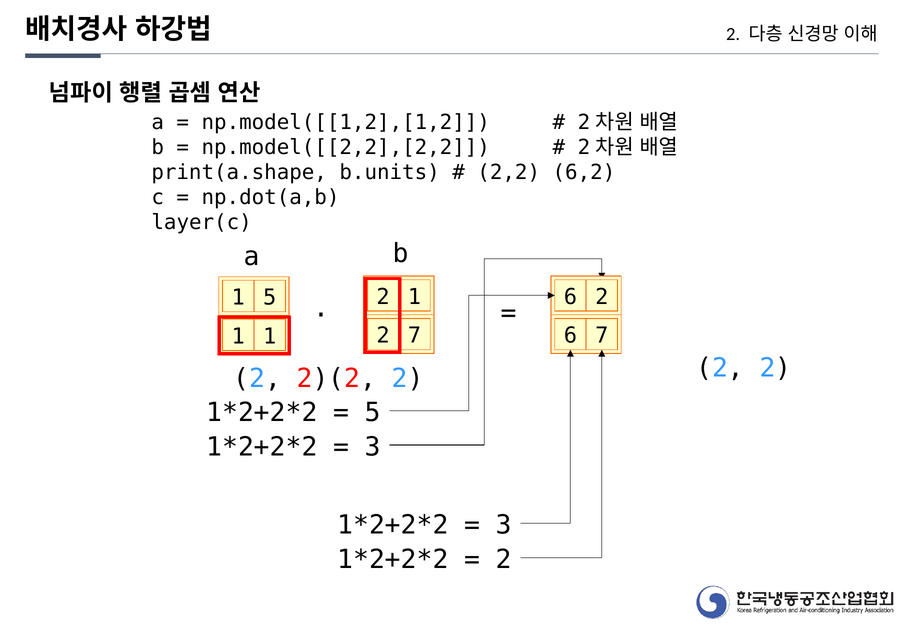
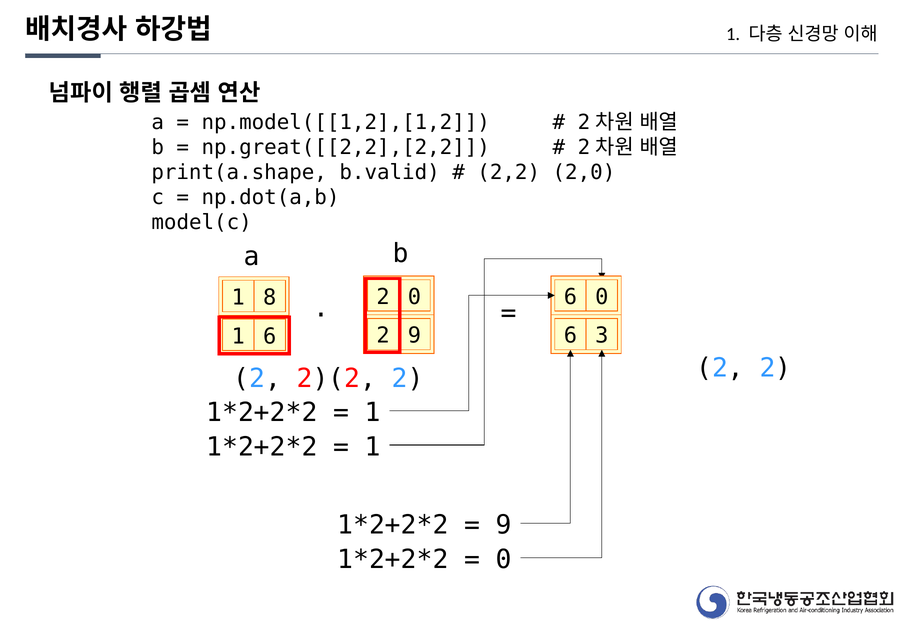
2 at (733, 34): 2 -> 1
np.model([[2,2],[2,2: np.model([[2,2],[2,2 -> np.great([[2,2],[2,2
b.units: b.units -> b.valid
6,2: 6,2 -> 2,0
layer(c: layer(c -> model(c
2 1: 1 -> 0
6 2: 2 -> 0
1 5: 5 -> 8
2 7: 7 -> 9
6 7: 7 -> 3
1 1: 1 -> 6
5 at (373, 413): 5 -> 1
3 at (373, 447): 3 -> 1
3 at (504, 525): 3 -> 9
2 at (504, 560): 2 -> 0
